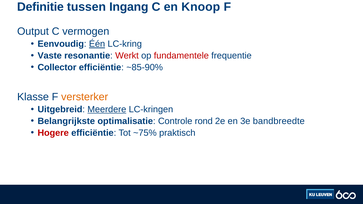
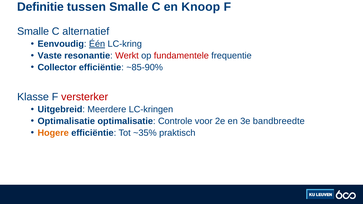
tussen Ingang: Ingang -> Smalle
Output at (33, 32): Output -> Smalle
vermogen: vermogen -> alternatief
versterker colour: orange -> red
Meerdere underline: present -> none
Belangrijkste at (66, 121): Belangrijkste -> Optimalisatie
rond: rond -> voor
Hogere colour: red -> orange
~75%: ~75% -> ~35%
